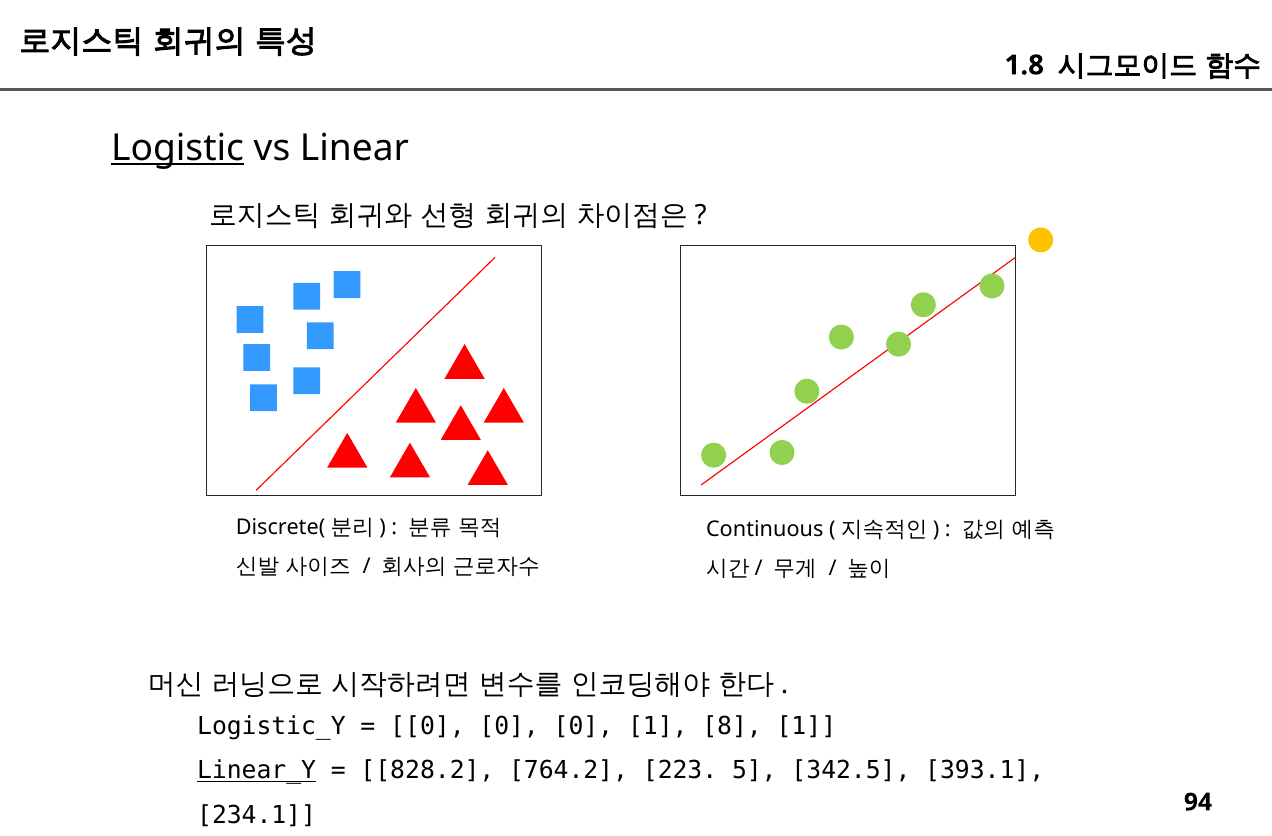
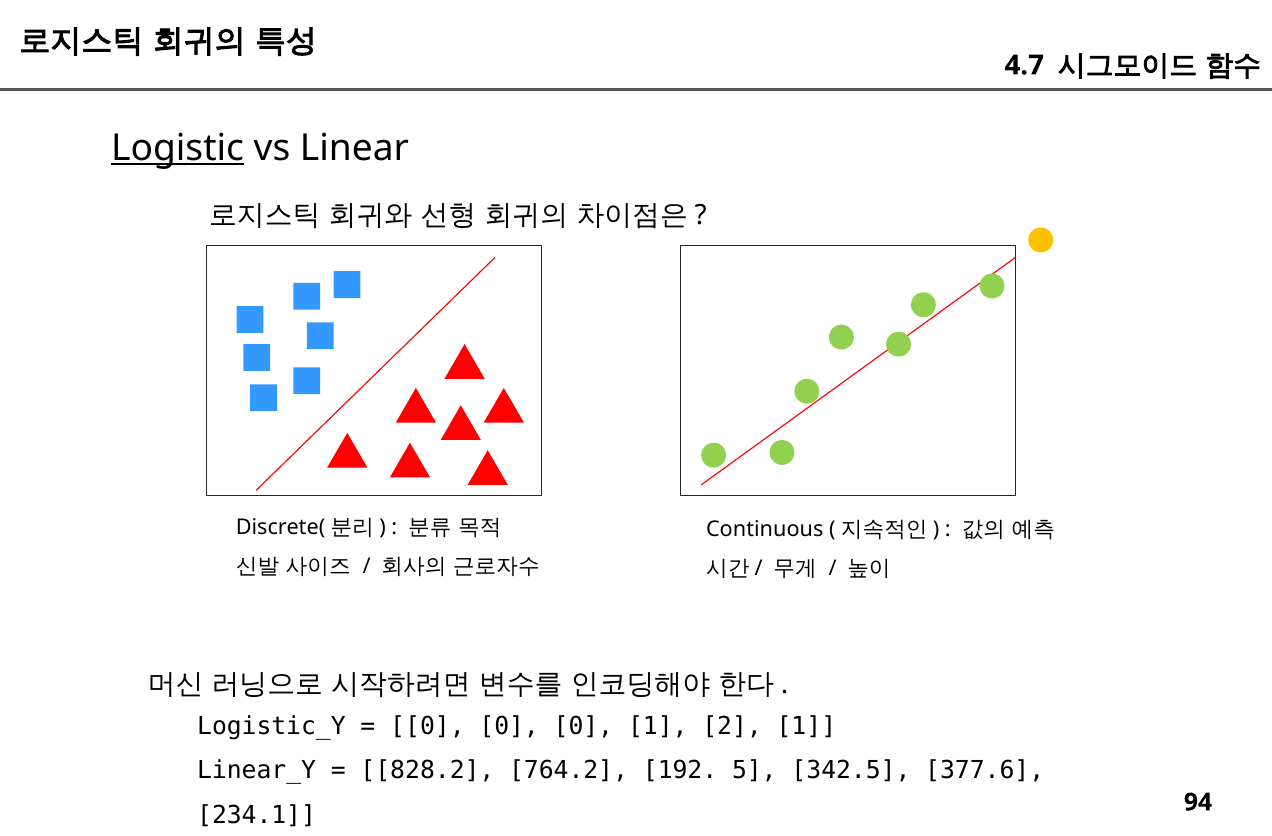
1.8: 1.8 -> 4.7
8: 8 -> 2
Linear_Y underline: present -> none
223: 223 -> 192
393.1: 393.1 -> 377.6
